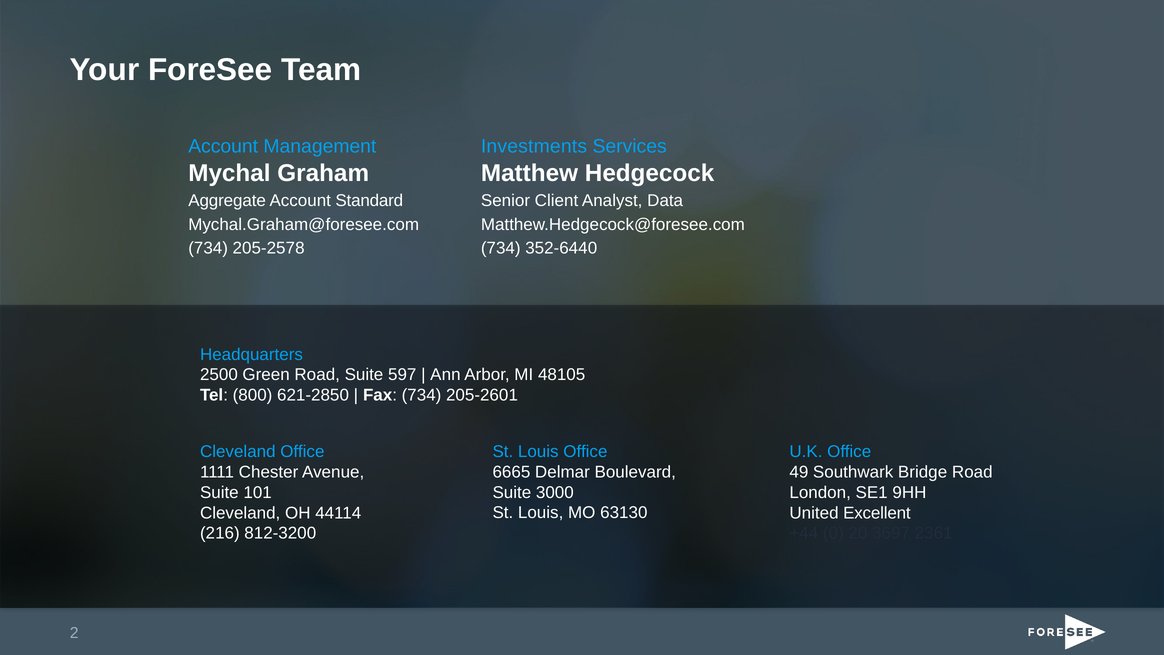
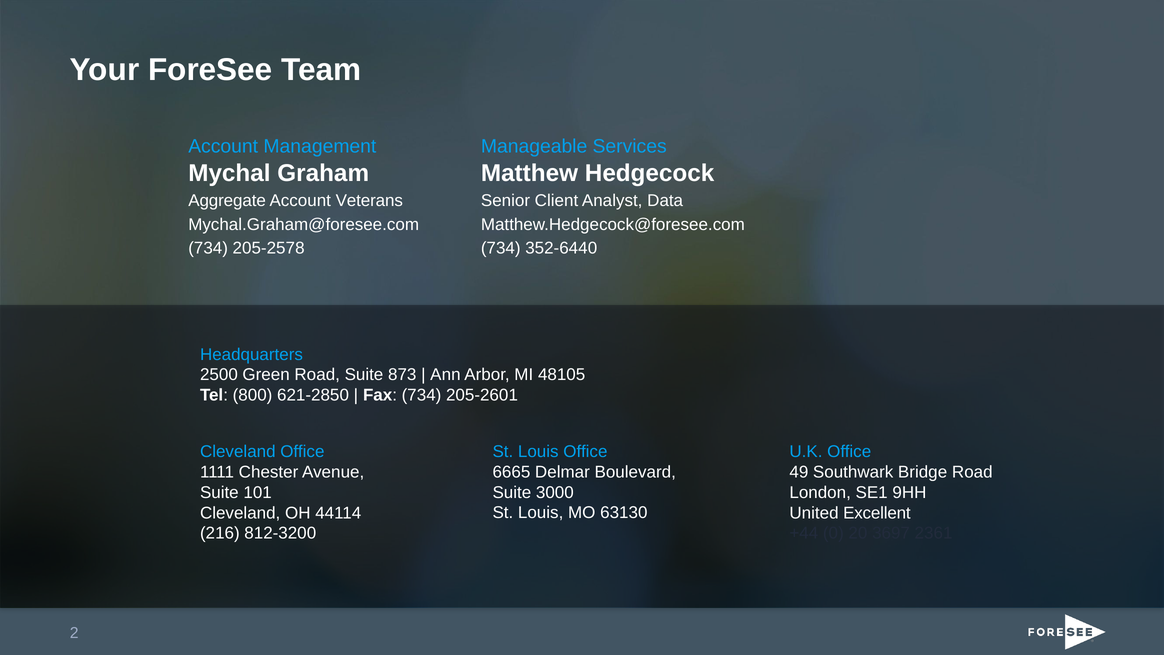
Investments: Investments -> Manageable
Standard: Standard -> Veterans
597: 597 -> 873
